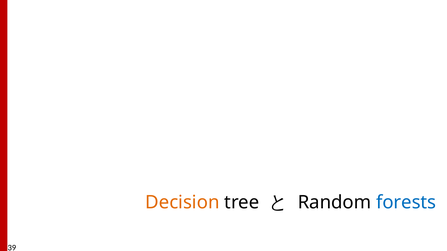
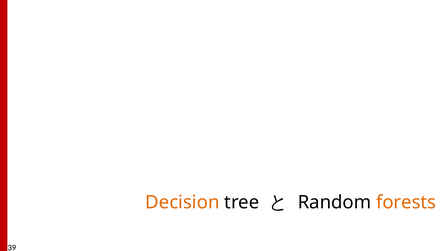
forests colour: blue -> orange
